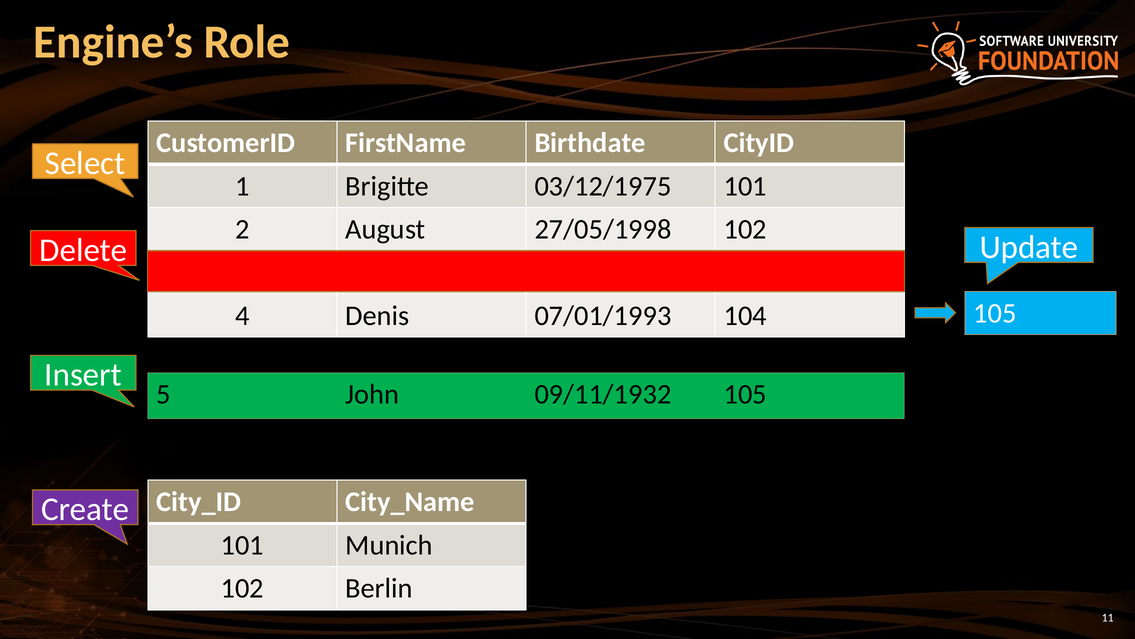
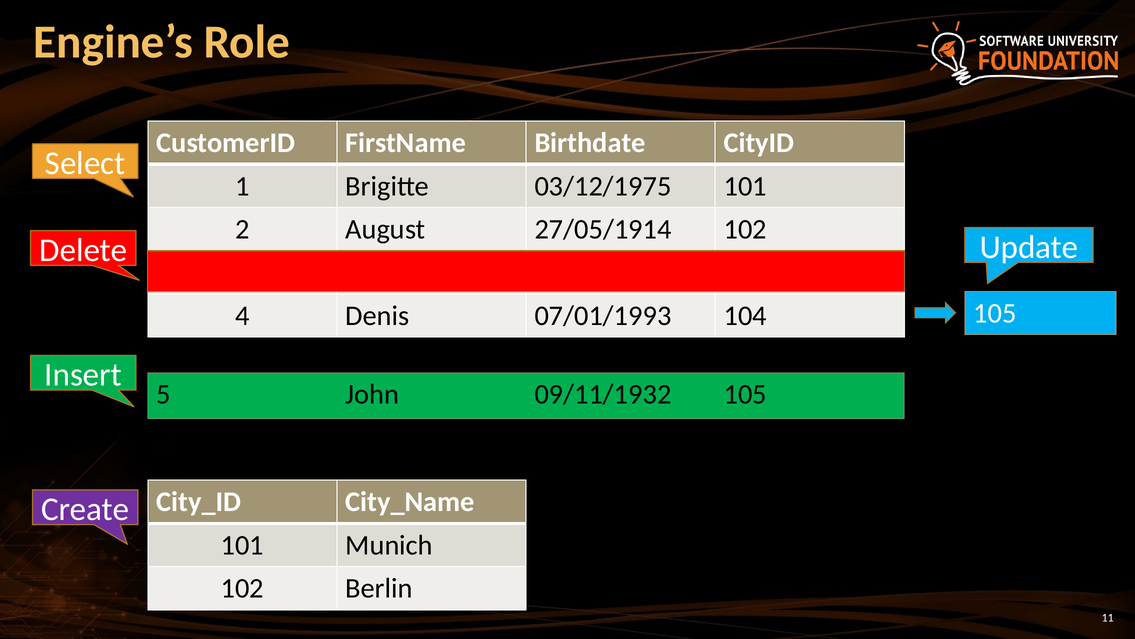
27/05/1998: 27/05/1998 -> 27/05/1914
